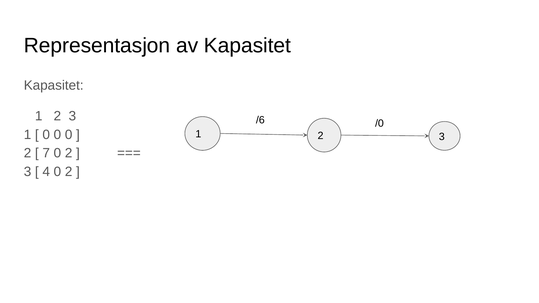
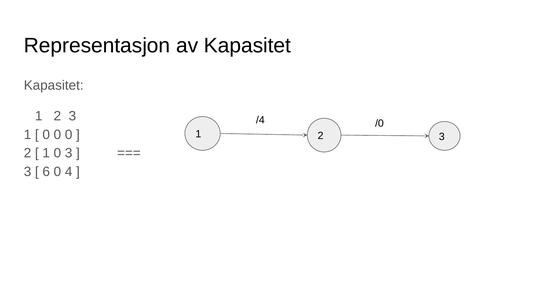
/6: /6 -> /4
7 at (46, 153): 7 -> 1
2 at (69, 153): 2 -> 3
4: 4 -> 6
2 at (69, 172): 2 -> 4
